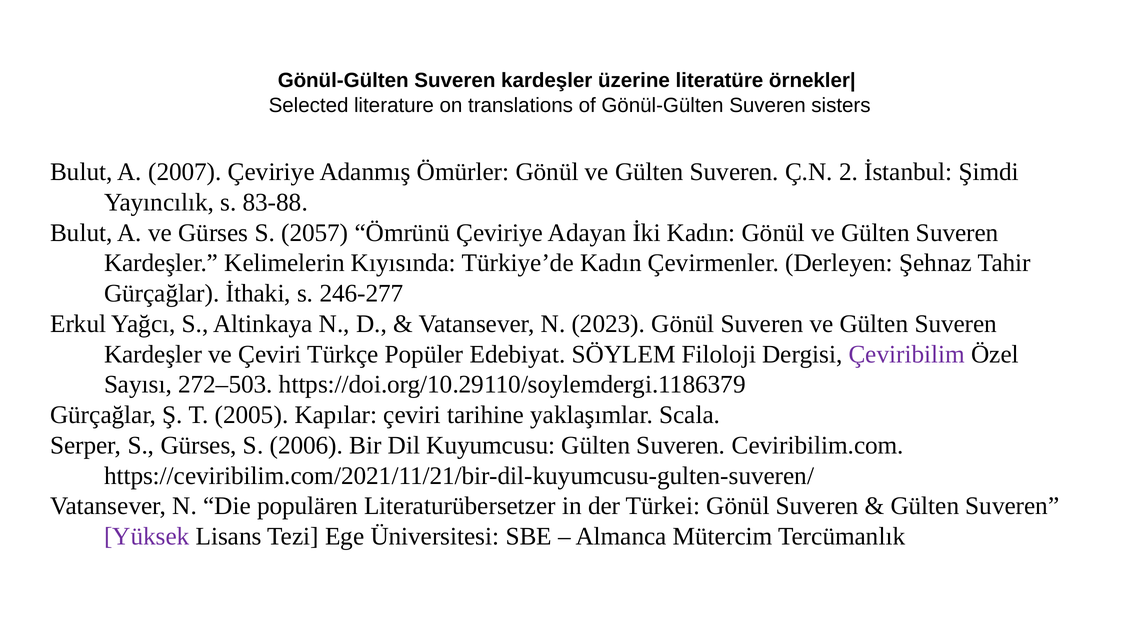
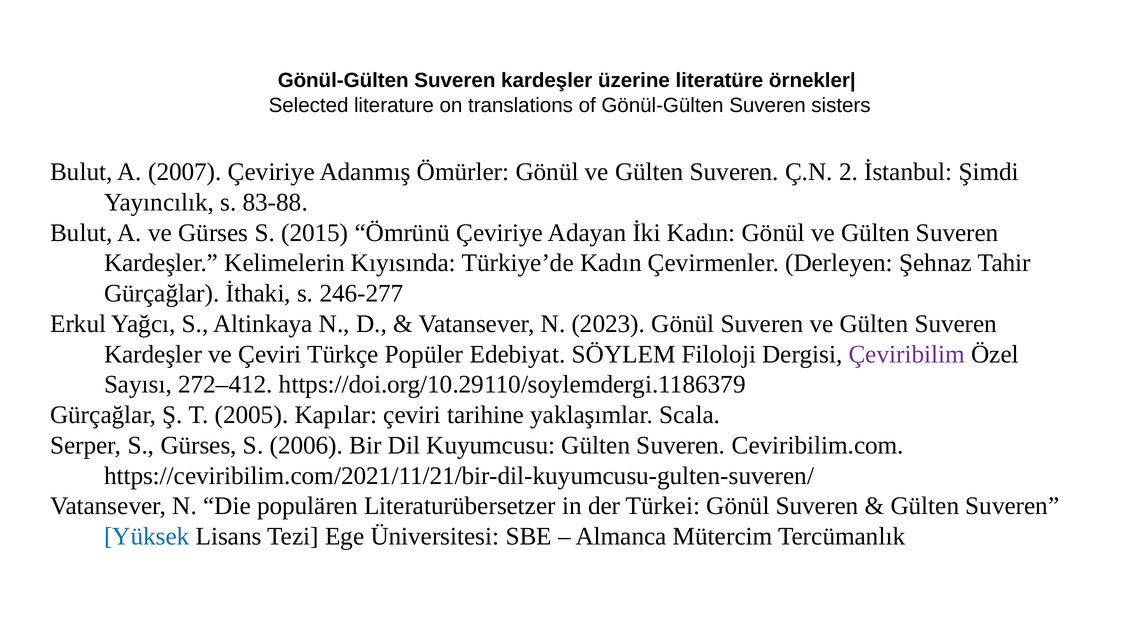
2057: 2057 -> 2015
272–503: 272–503 -> 272–412
Yüksek colour: purple -> blue
